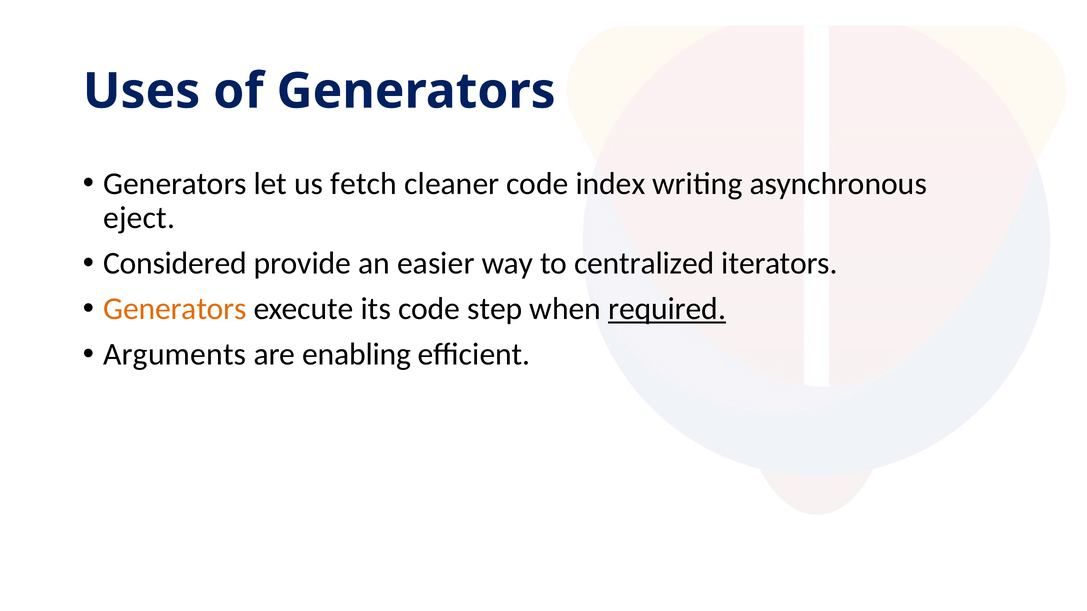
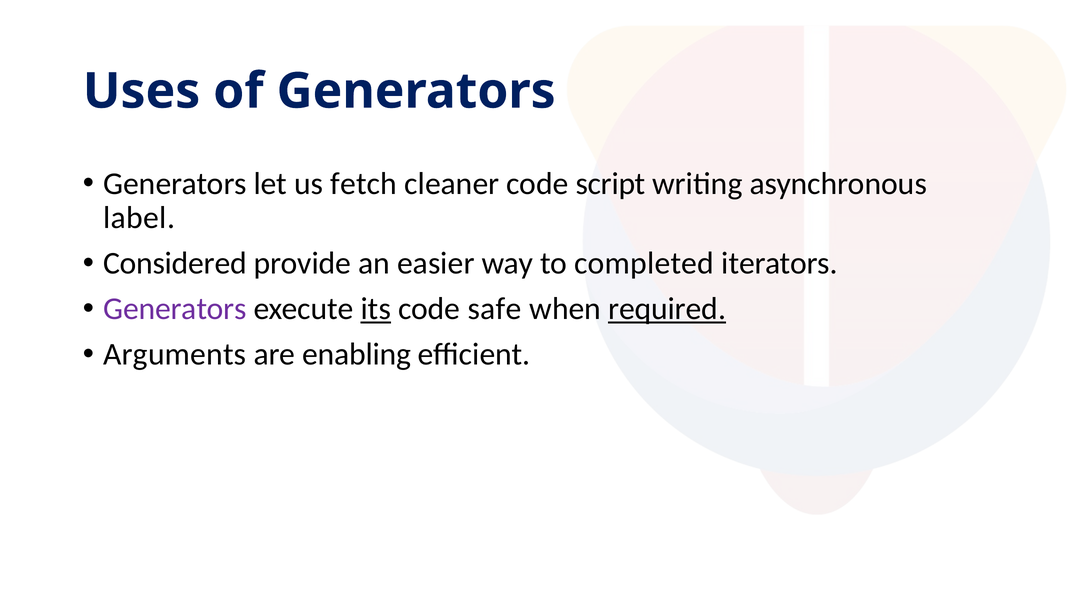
index: index -> script
eject: eject -> label
centralized: centralized -> completed
Generators at (175, 309) colour: orange -> purple
its underline: none -> present
step: step -> safe
